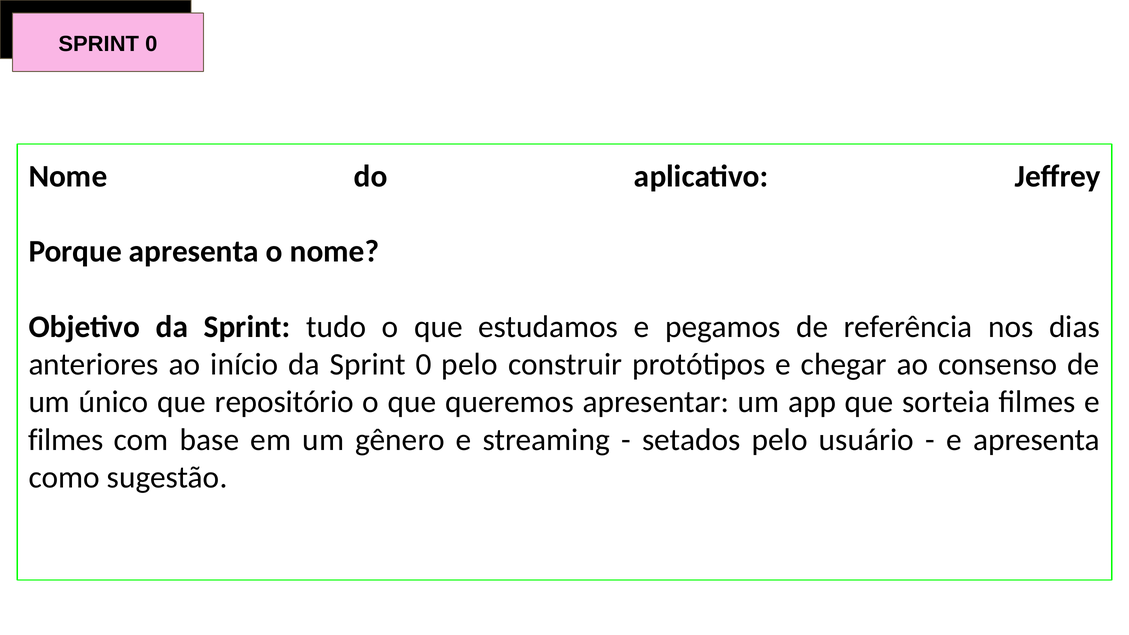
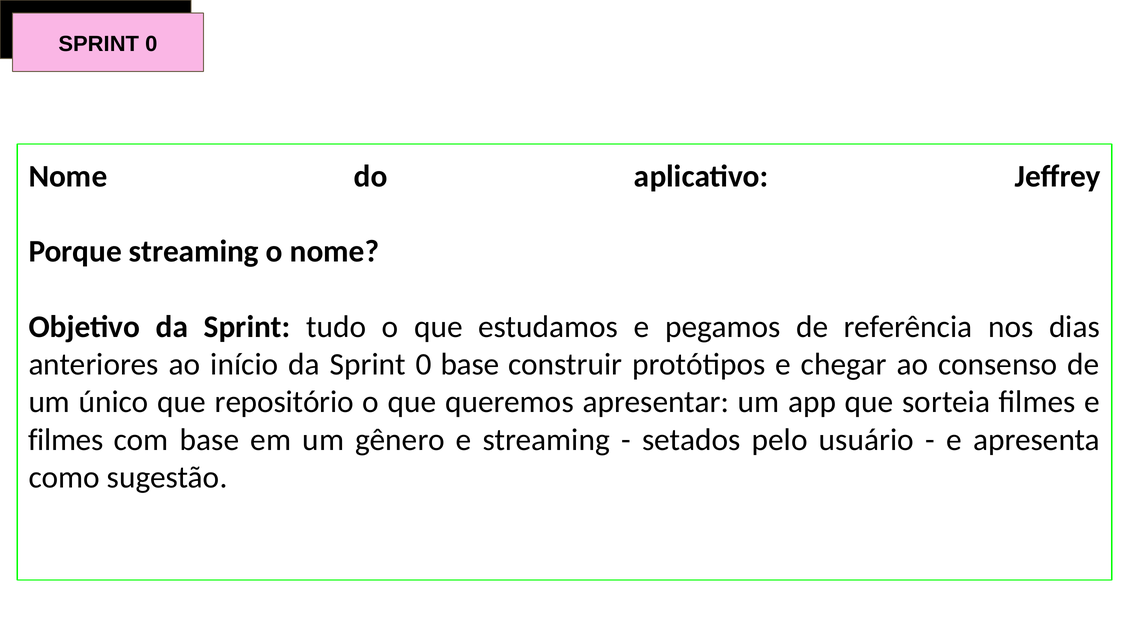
Porque apresenta: apresenta -> streaming
0 pelo: pelo -> base
